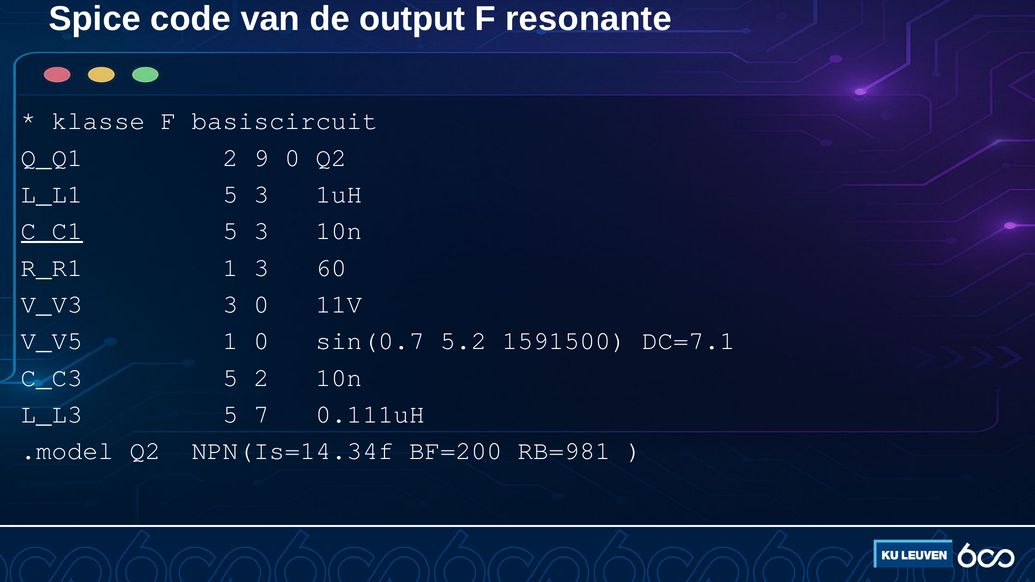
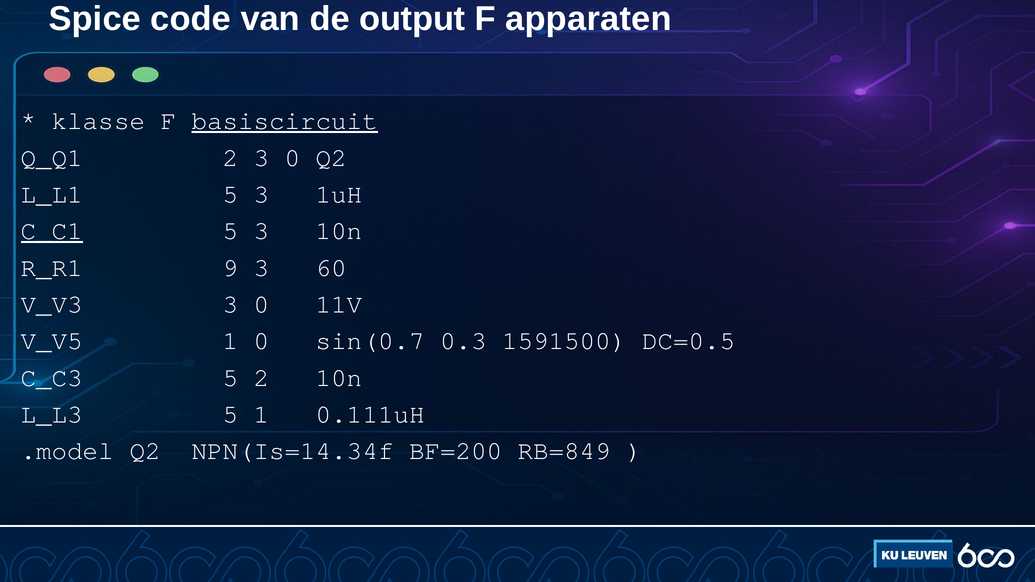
resonante: resonante -> apparaten
basiscircuit underline: none -> present
2 9: 9 -> 3
R_R1 1: 1 -> 9
5.2: 5.2 -> 0.3
DC=7.1: DC=7.1 -> DC=0.5
5 7: 7 -> 1
RB=981: RB=981 -> RB=849
